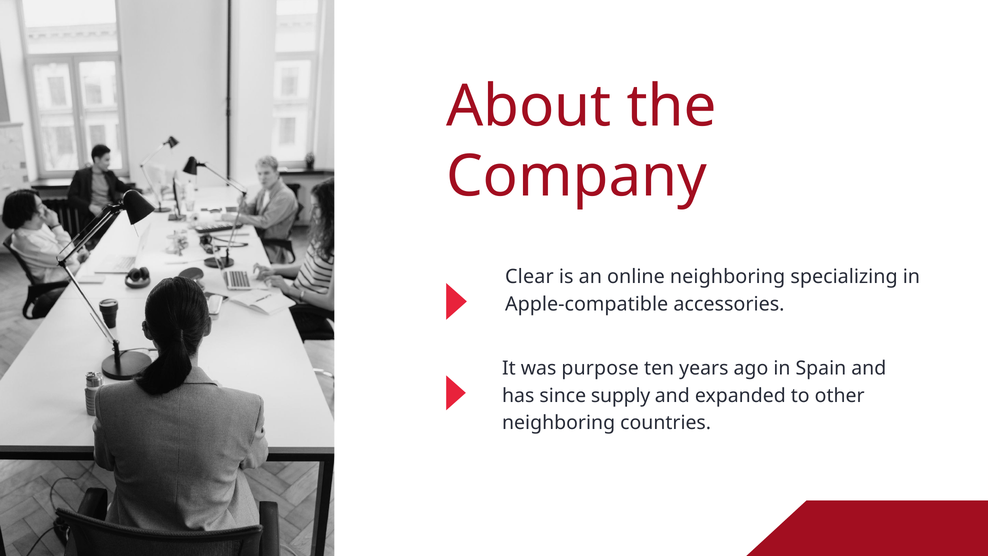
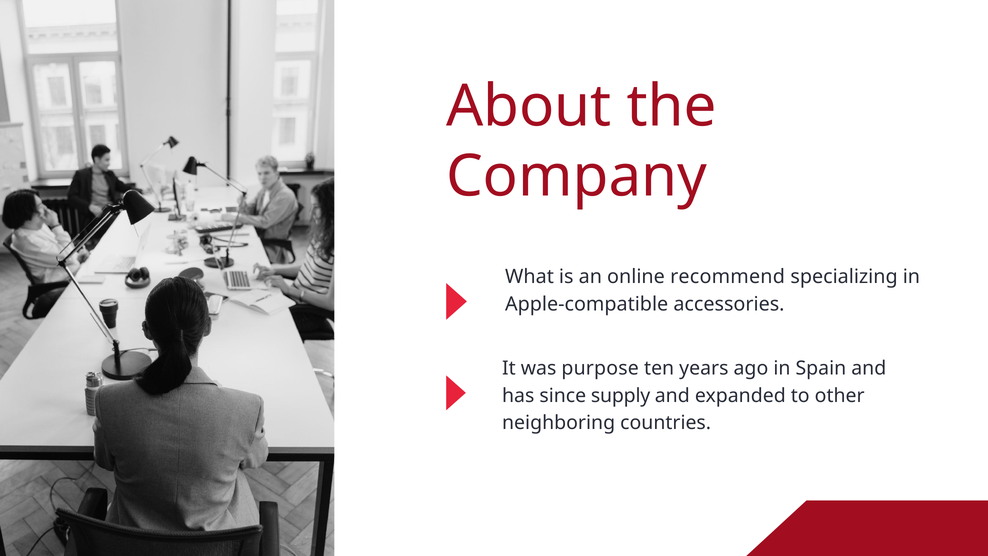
Clear: Clear -> What
online neighboring: neighboring -> recommend
